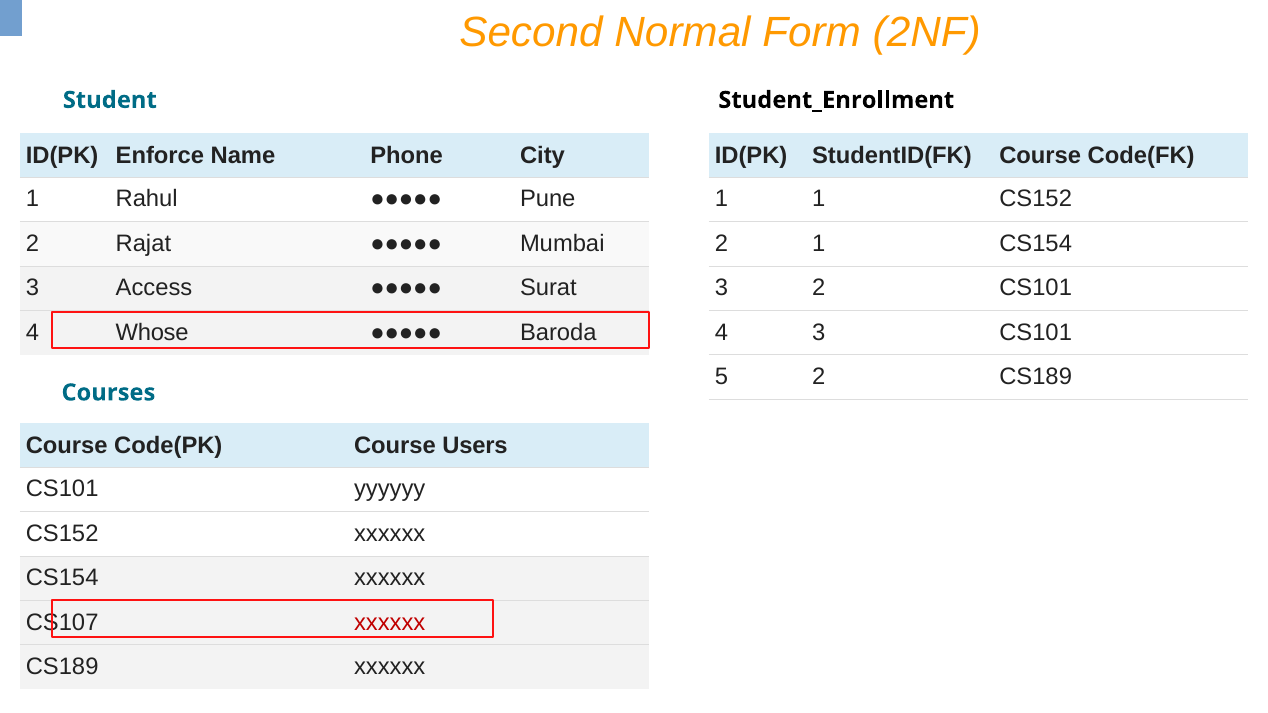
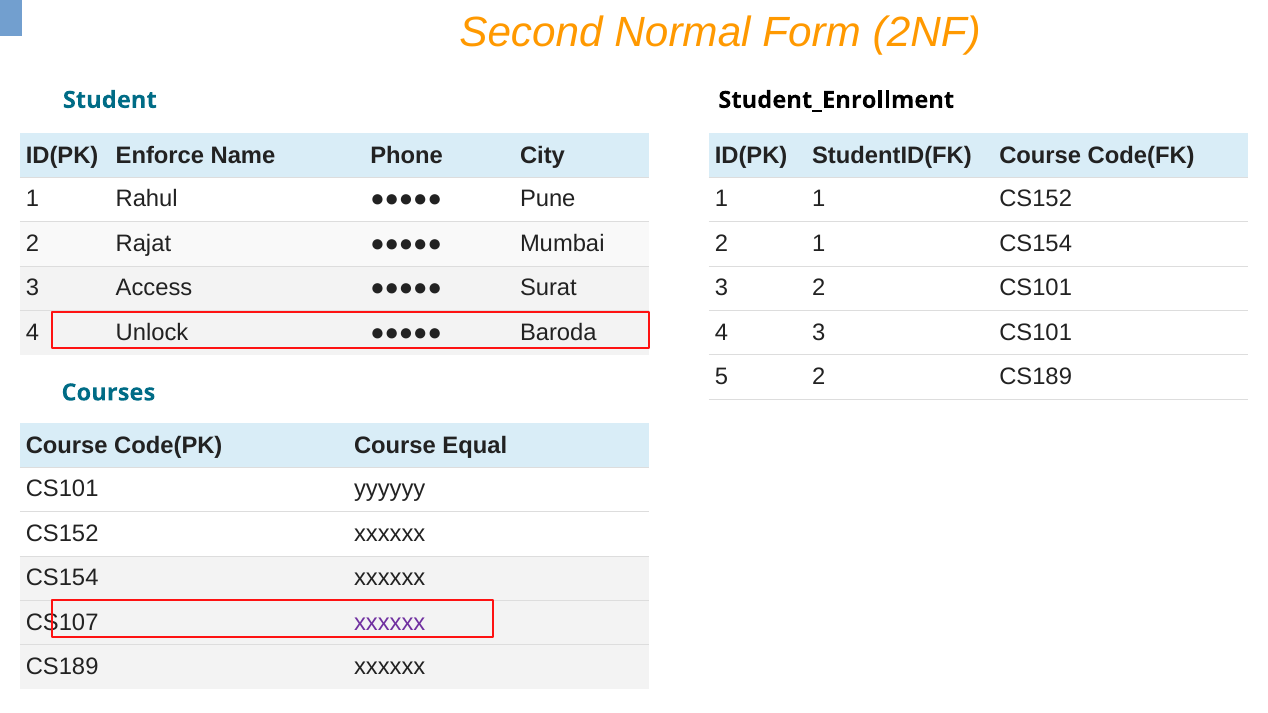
Whose: Whose -> Unlock
Users: Users -> Equal
xxxxxx at (390, 622) colour: red -> purple
